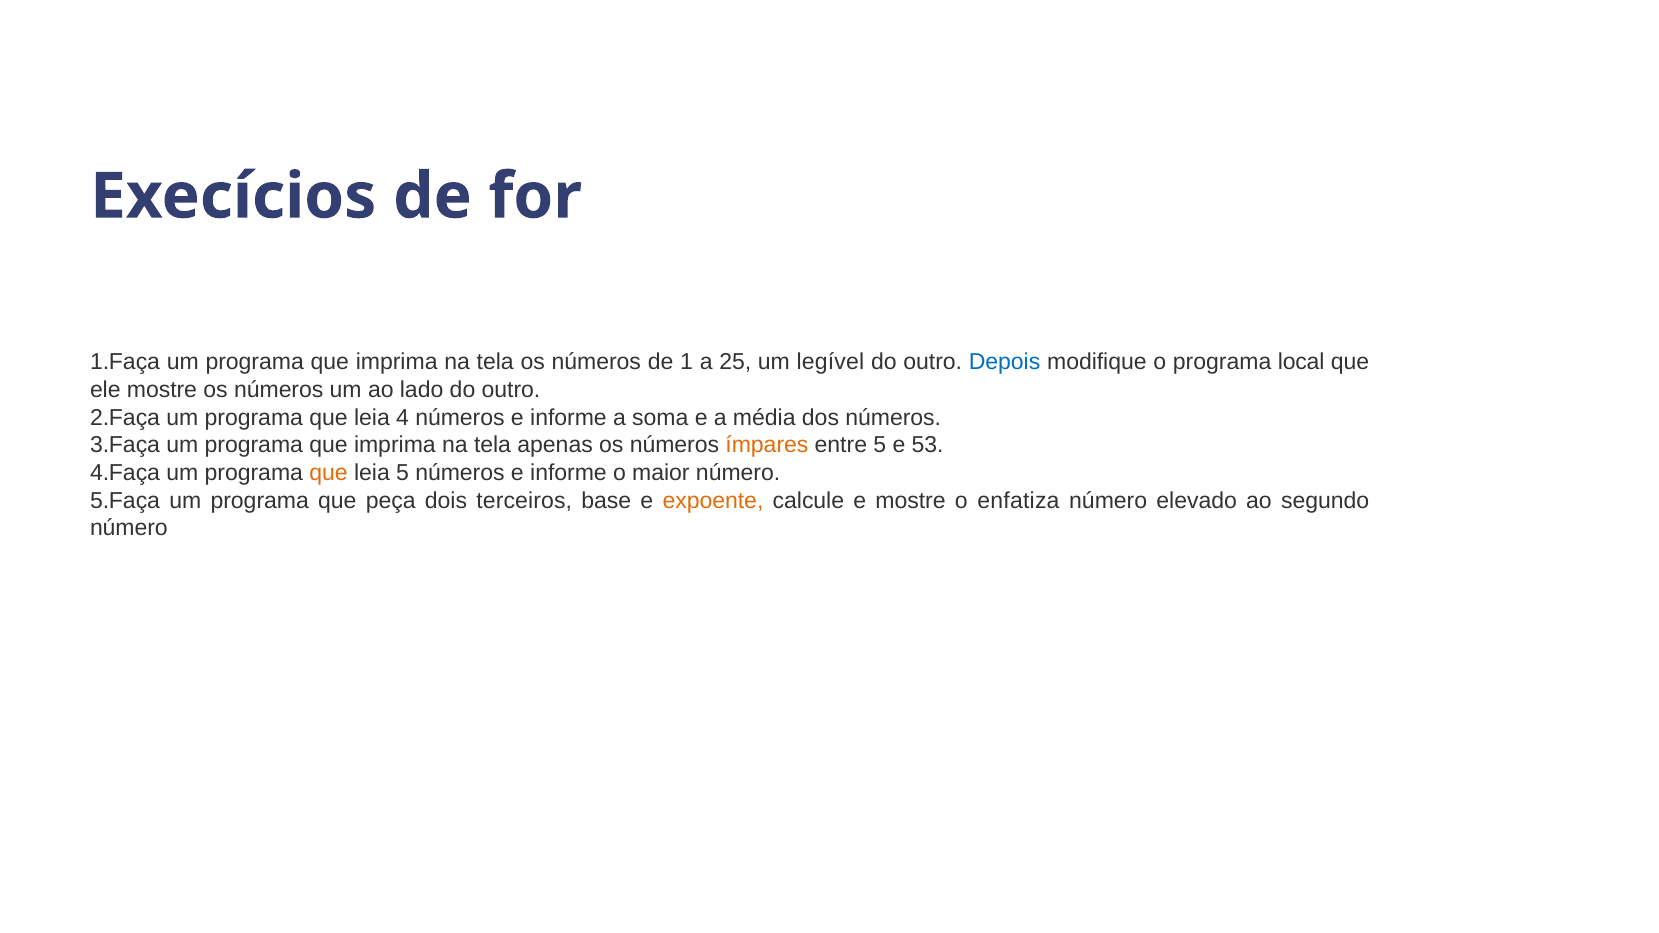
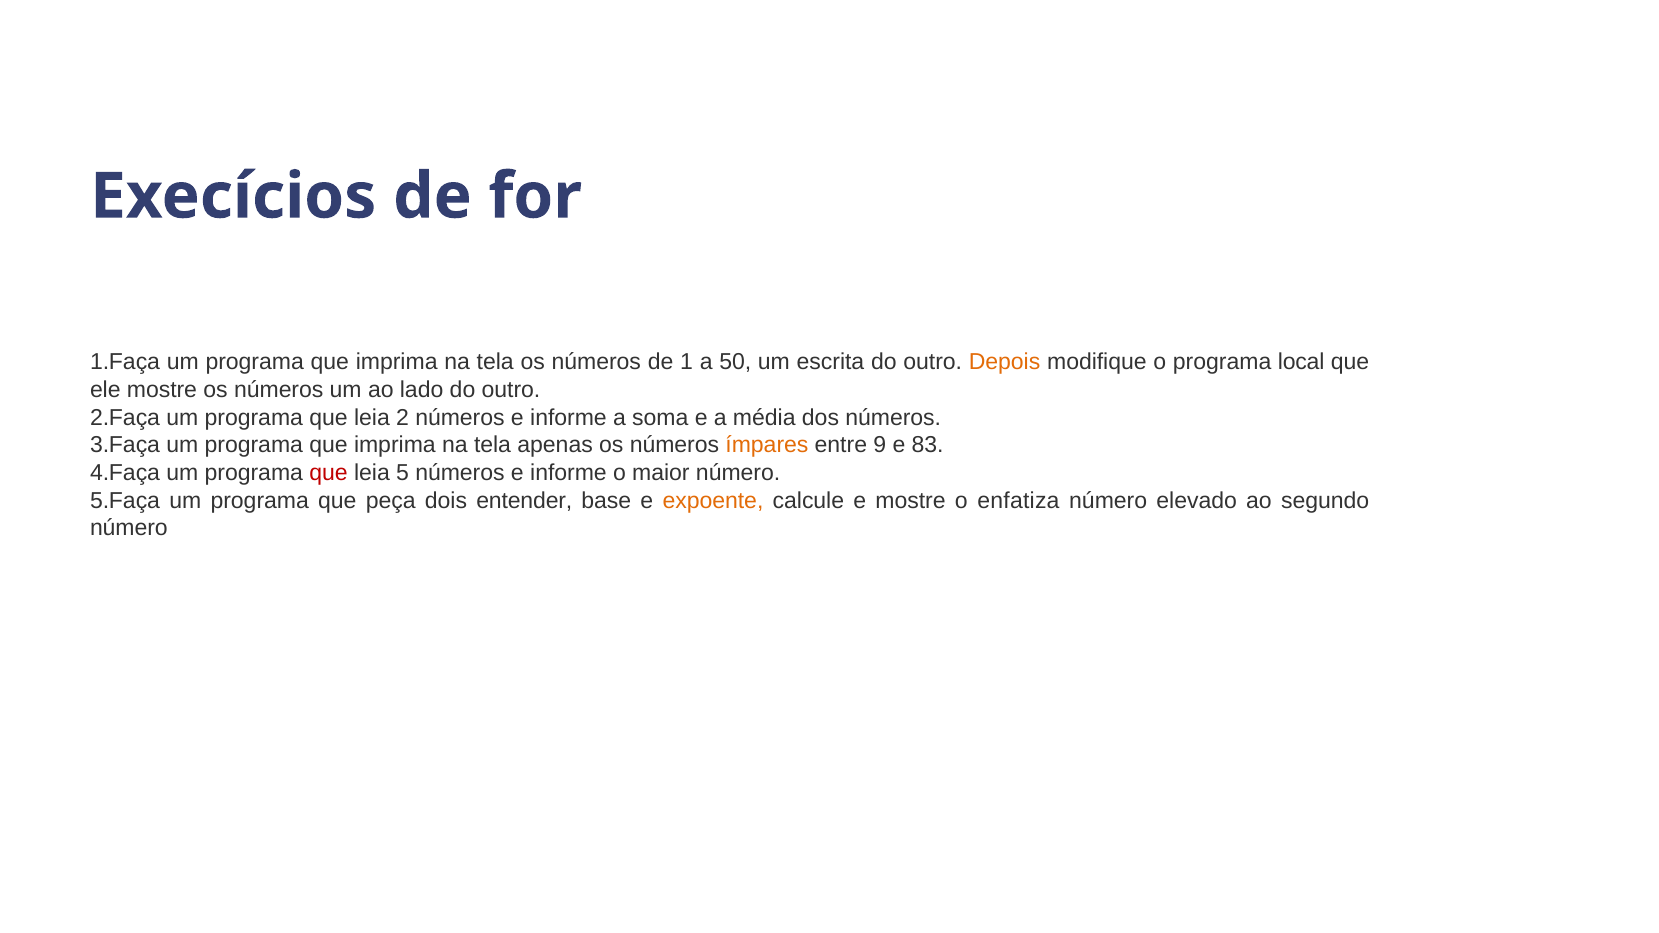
25: 25 -> 50
legível: legível -> escrita
Depois colour: blue -> orange
4: 4 -> 2
entre 5: 5 -> 9
53: 53 -> 83
que at (329, 473) colour: orange -> red
terceiros: terceiros -> entender
